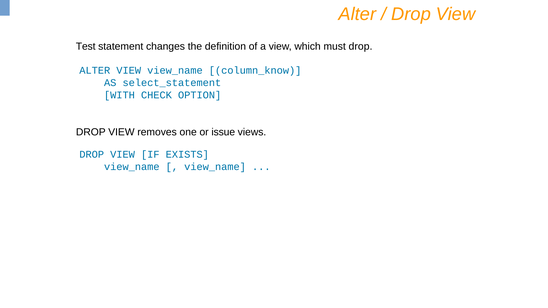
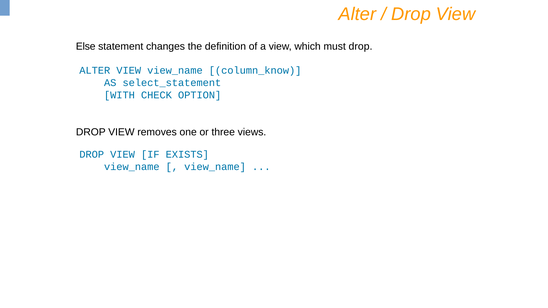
Test: Test -> Else
issue: issue -> three
